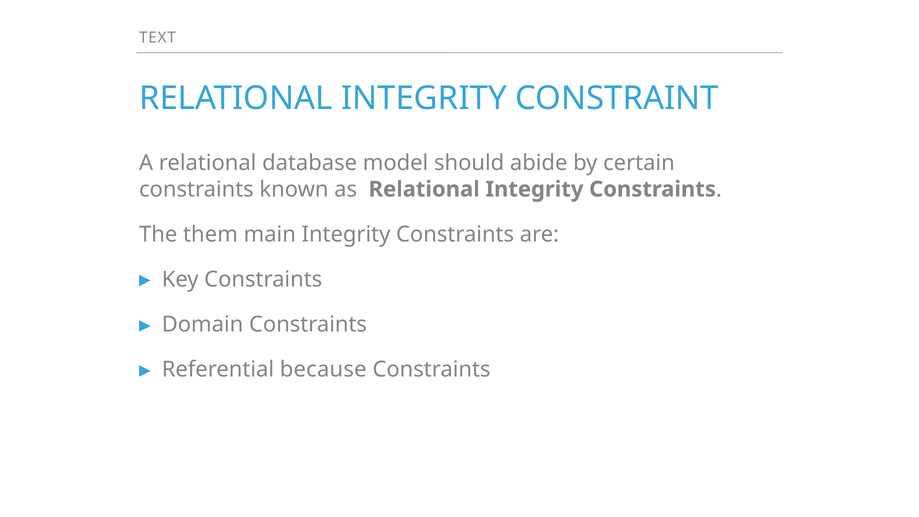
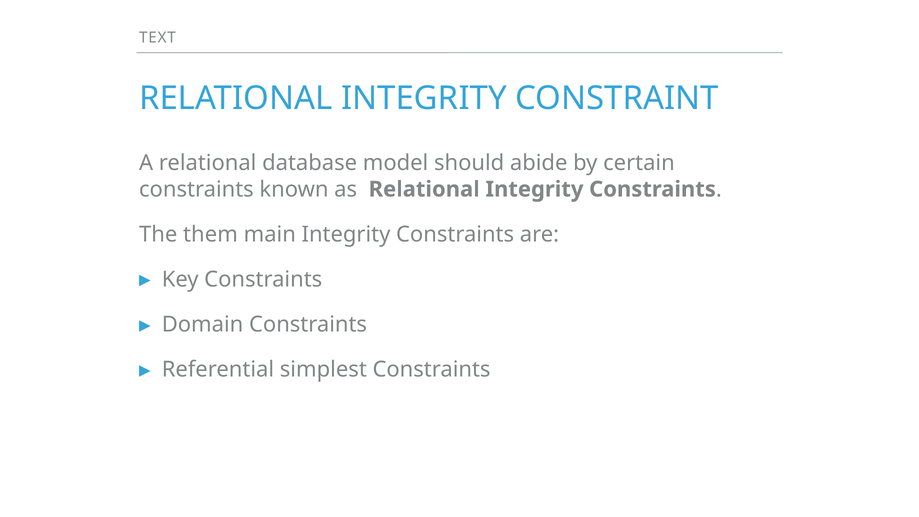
because: because -> simplest
